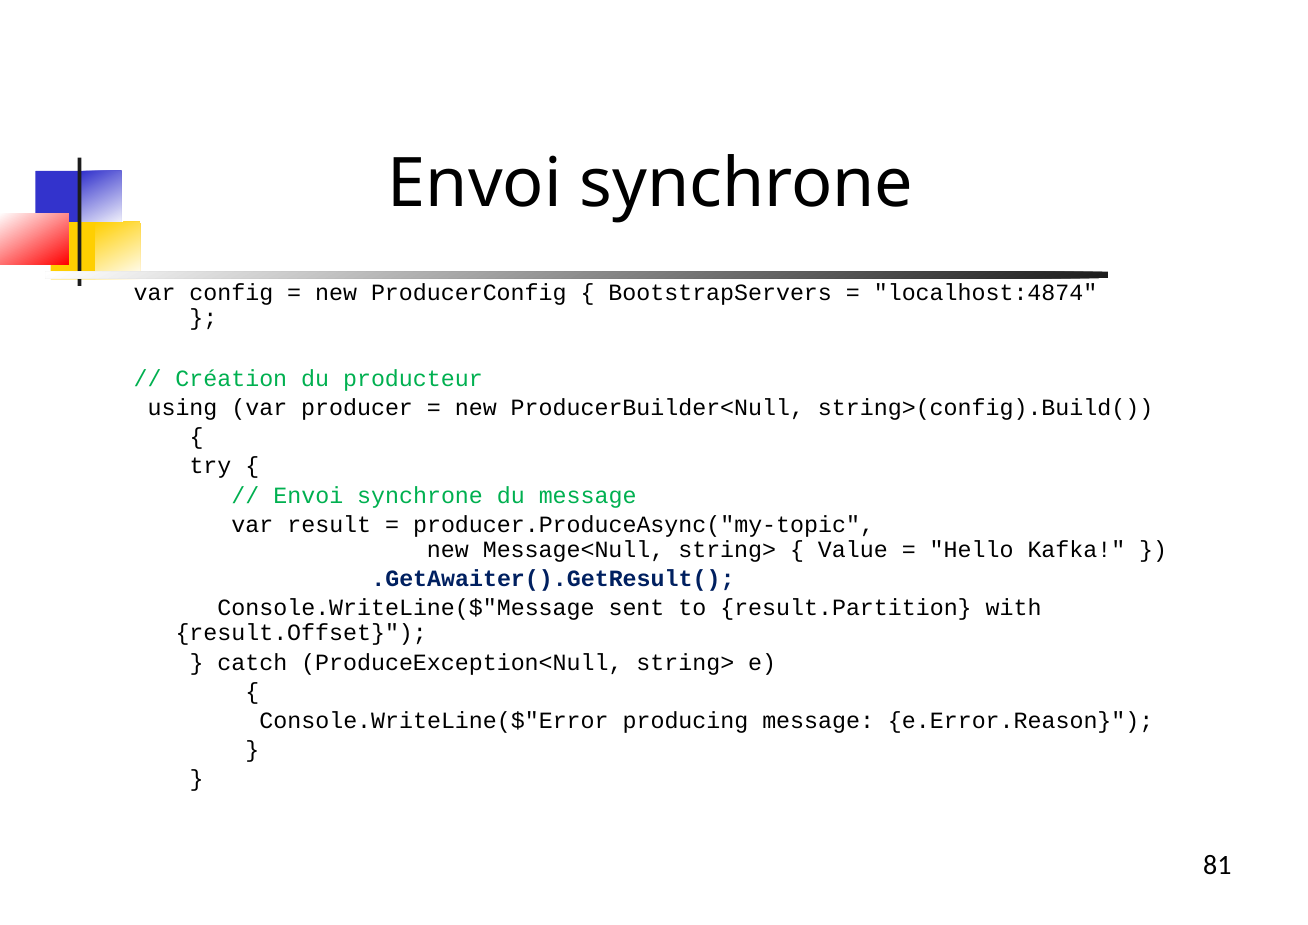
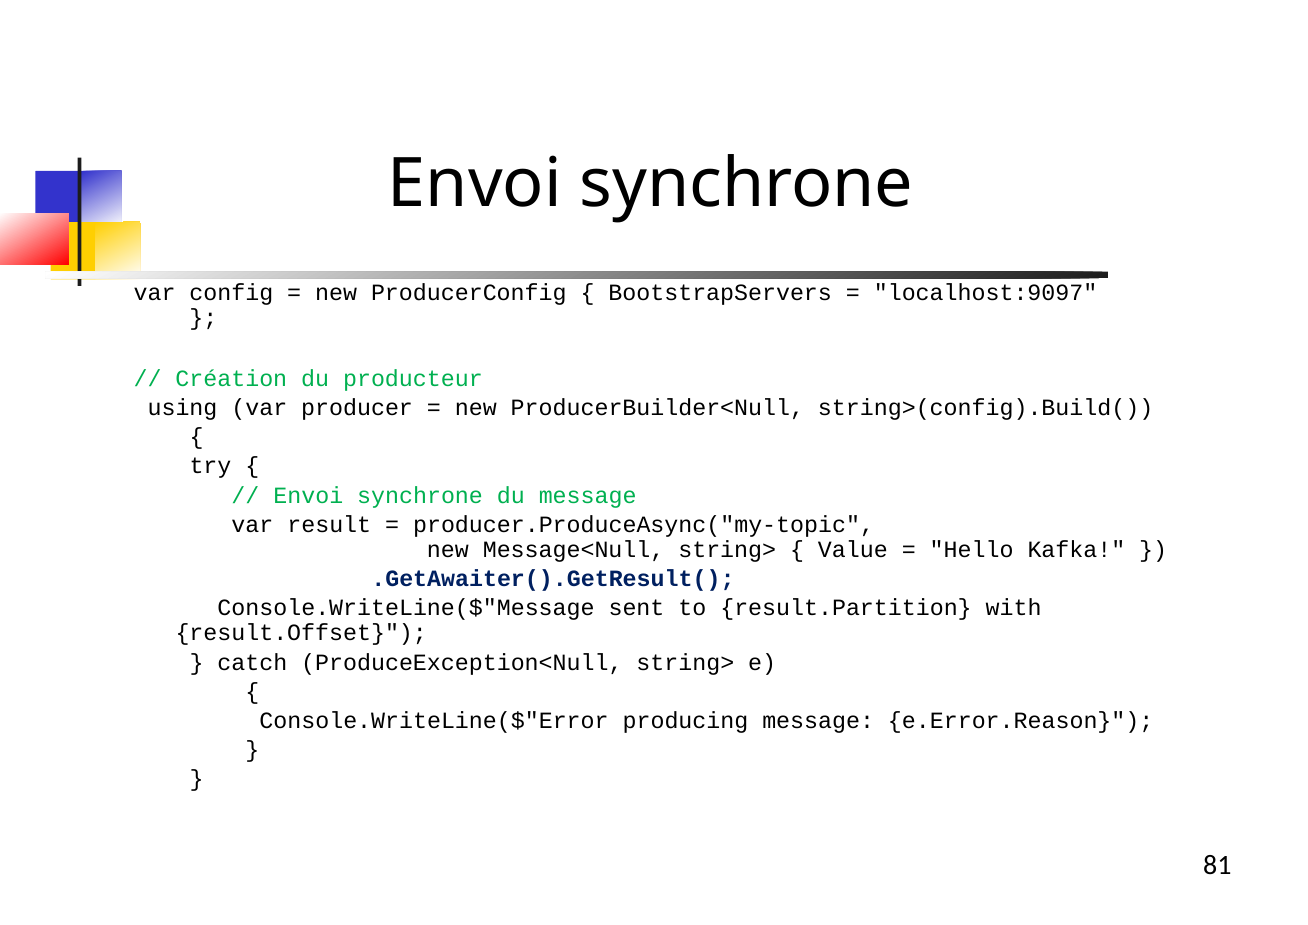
localhost:4874: localhost:4874 -> localhost:9097
